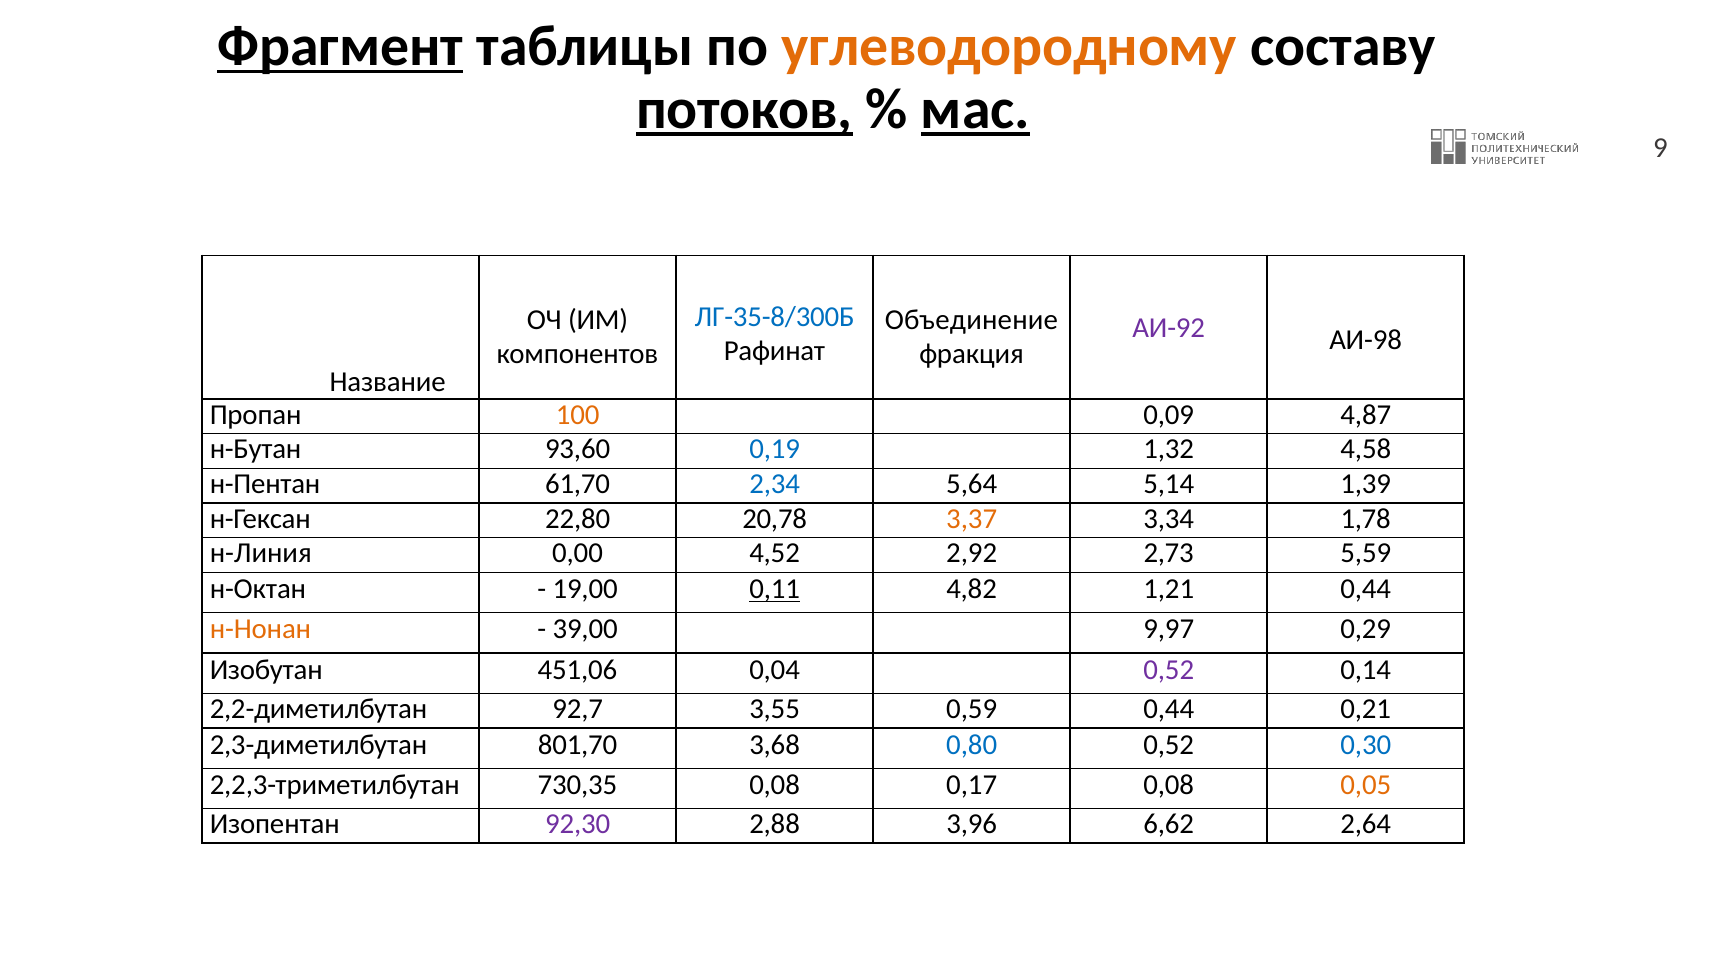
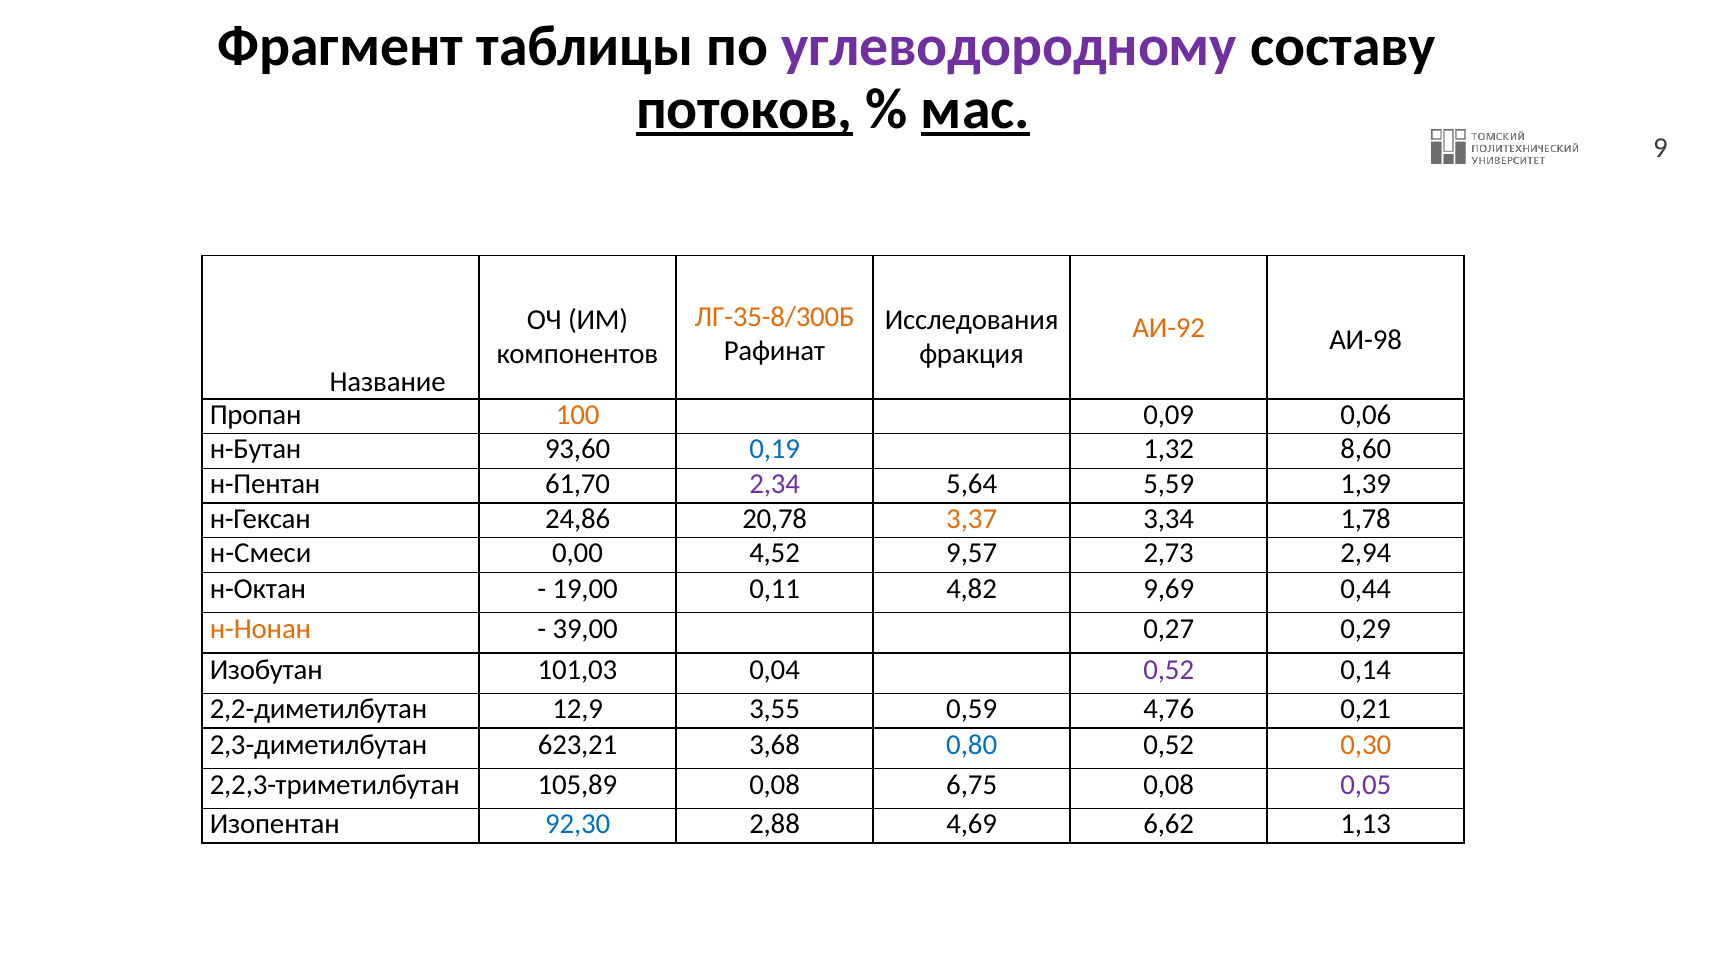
Фрагмент underline: present -> none
углеводородному colour: orange -> purple
ЛГ-35-8/300Б colour: blue -> orange
Объединение: Объединение -> Исследования
АИ-92 colour: purple -> orange
4,87: 4,87 -> 0,06
4,58: 4,58 -> 8,60
2,34 colour: blue -> purple
5,14: 5,14 -> 5,59
22,80: 22,80 -> 24,86
н-Линия: н-Линия -> н-Смеси
2,92: 2,92 -> 9,57
5,59: 5,59 -> 2,94
0,11 underline: present -> none
1,21: 1,21 -> 9,69
9,97: 9,97 -> 0,27
451,06: 451,06 -> 101,03
92,7: 92,7 -> 12,9
0,59 0,44: 0,44 -> 4,76
801,70: 801,70 -> 623,21
0,30 colour: blue -> orange
730,35: 730,35 -> 105,89
0,17: 0,17 -> 6,75
0,05 colour: orange -> purple
92,30 colour: purple -> blue
3,96: 3,96 -> 4,69
2,64: 2,64 -> 1,13
